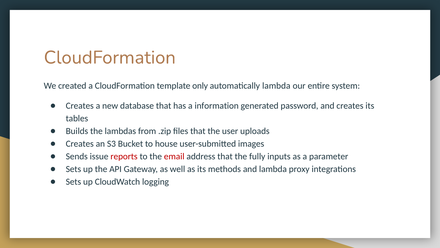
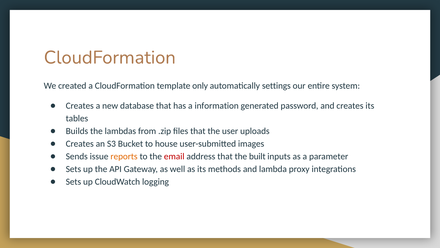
automatically lambda: lambda -> settings
reports colour: red -> orange
fully: fully -> built
